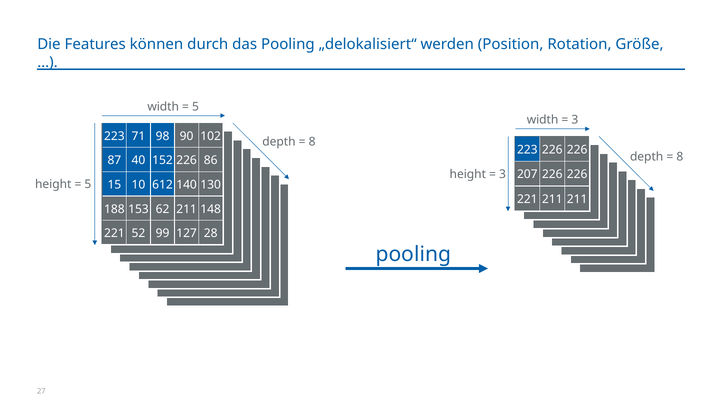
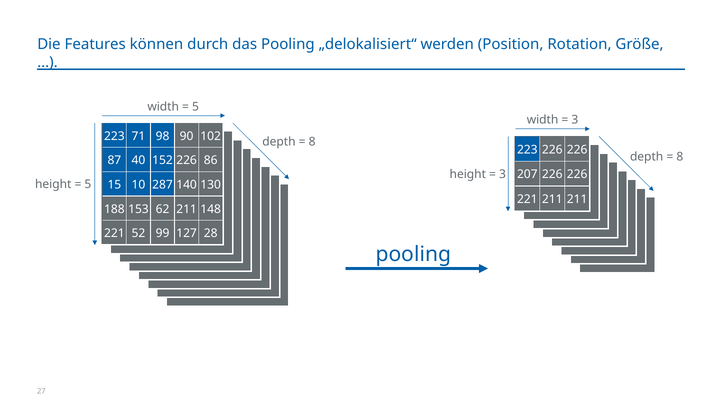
612: 612 -> 287
